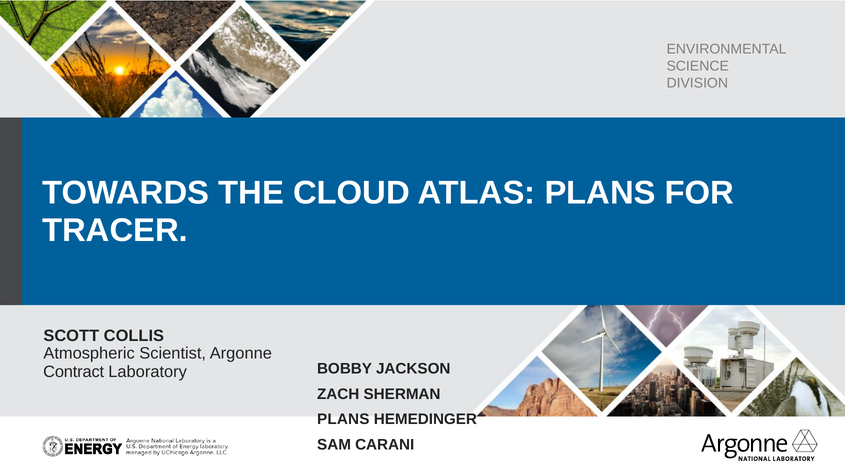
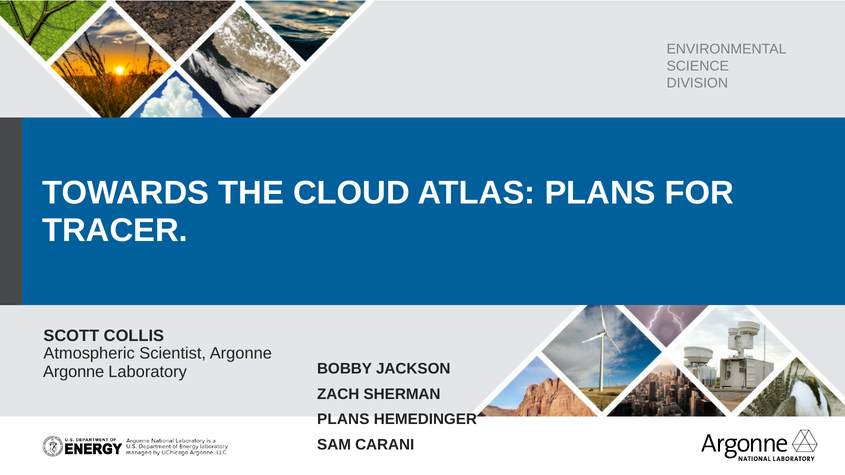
Contract at (74, 372): Contract -> Argonne
